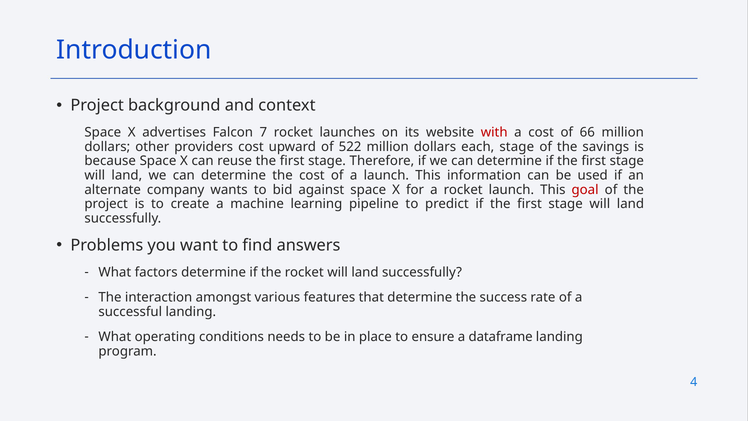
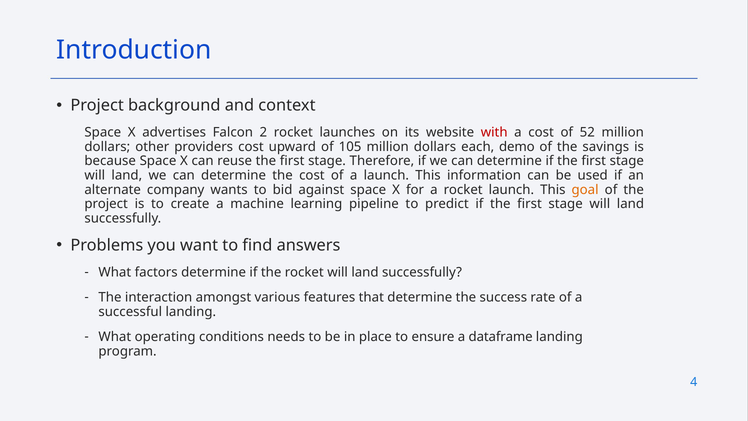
7: 7 -> 2
66: 66 -> 52
522: 522 -> 105
each stage: stage -> demo
goal colour: red -> orange
